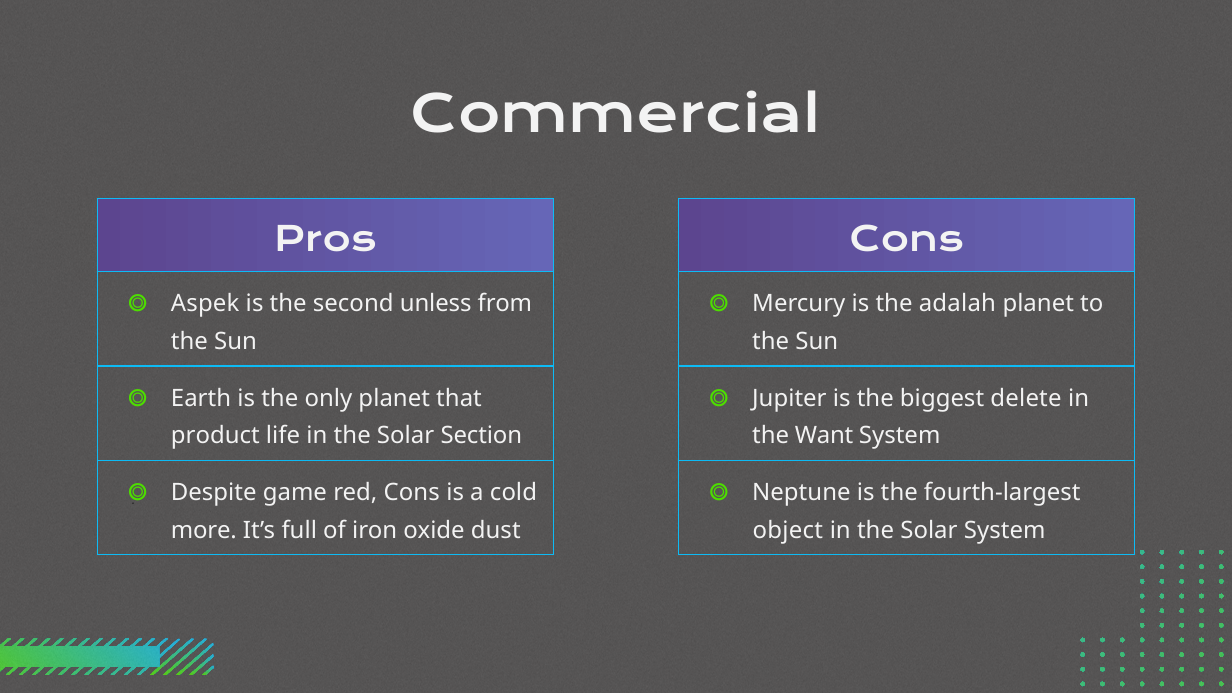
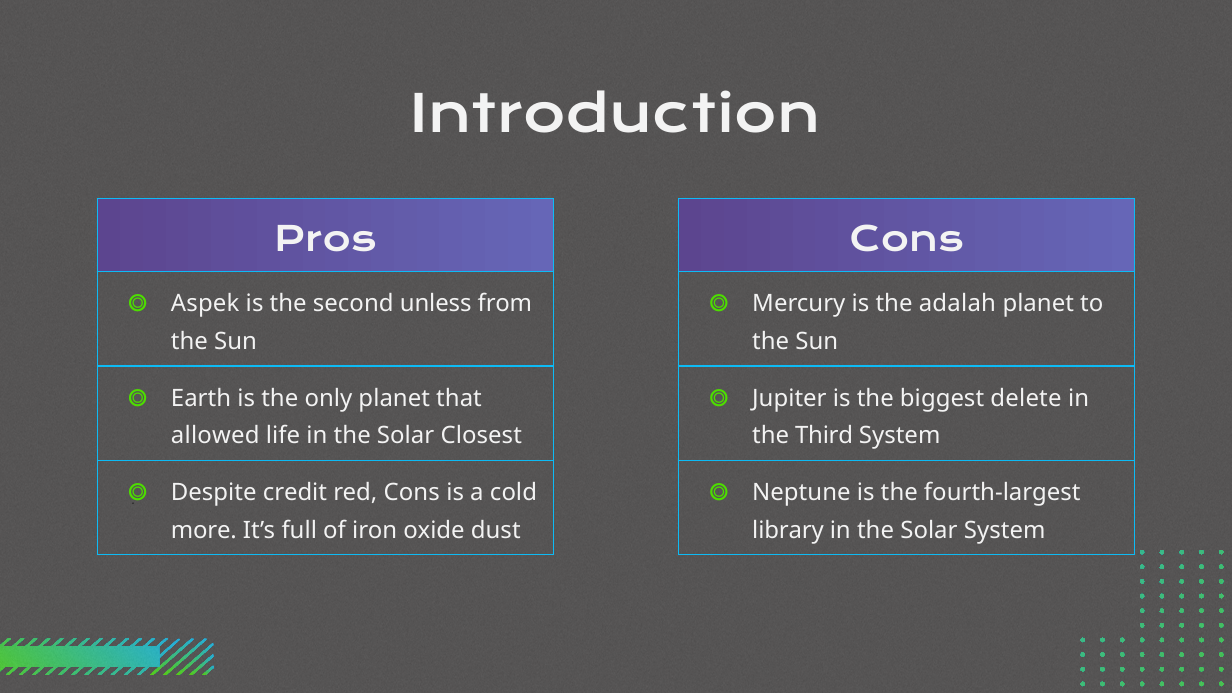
Commercial: Commercial -> Introduction
product: product -> allowed
Section: Section -> Closest
Want: Want -> Third
game: game -> credit
object: object -> library
